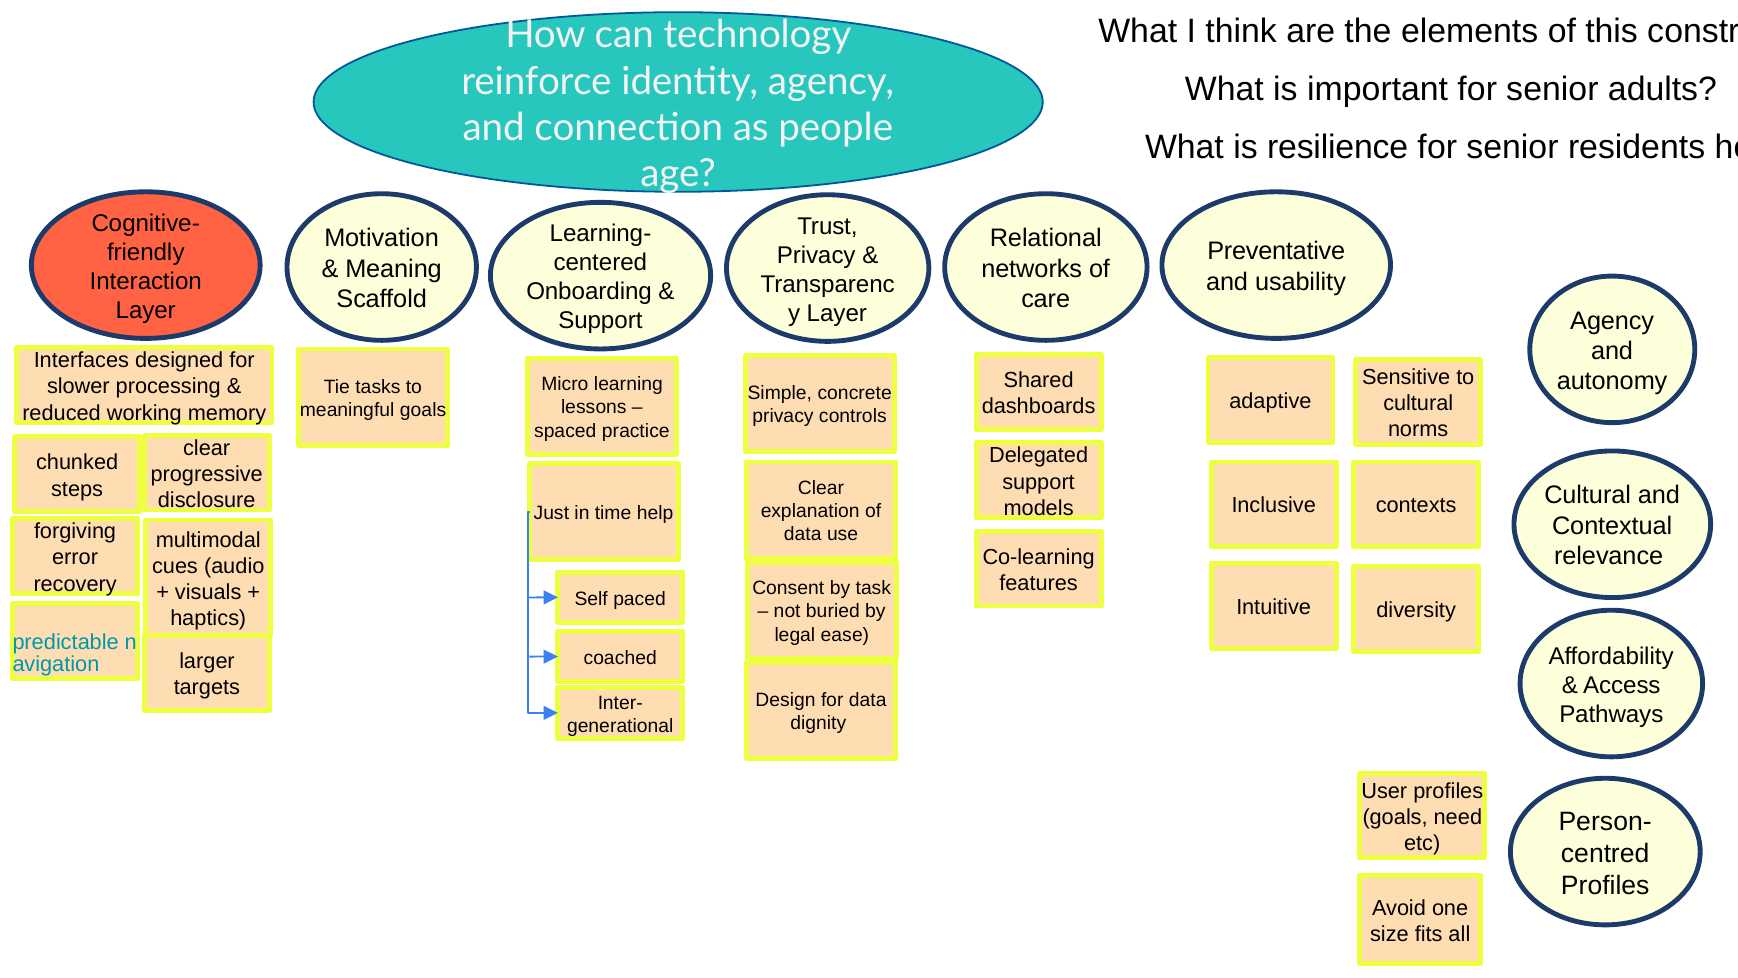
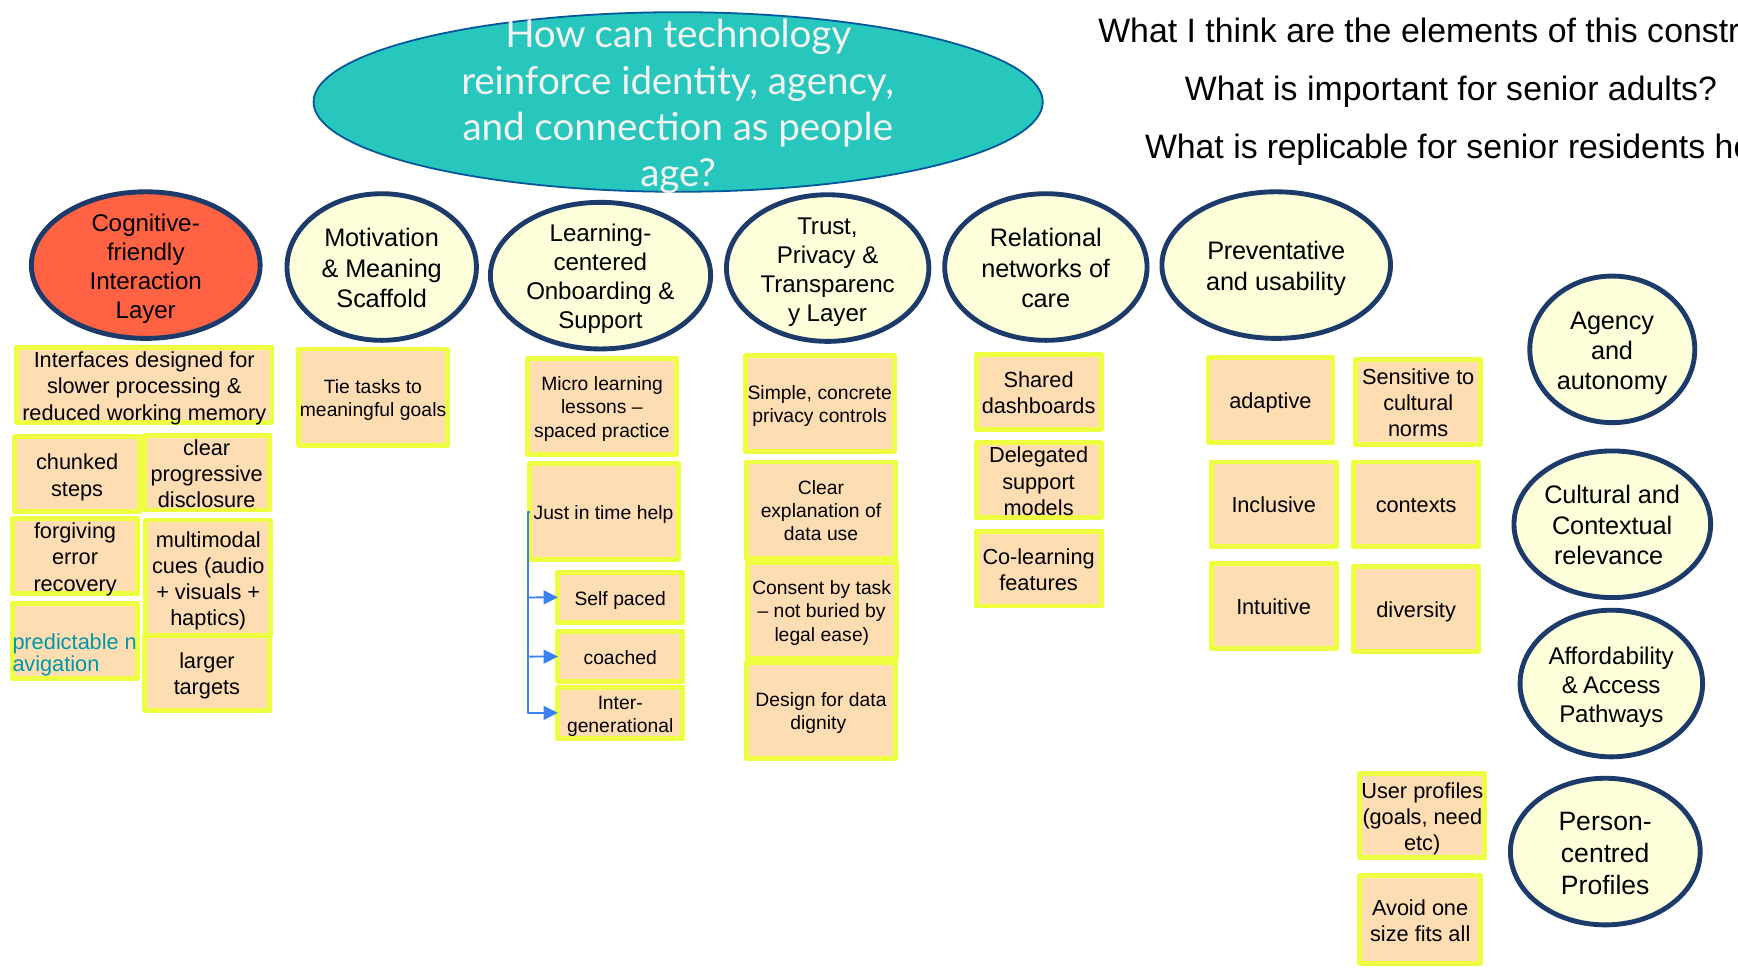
resilience: resilience -> replicable
